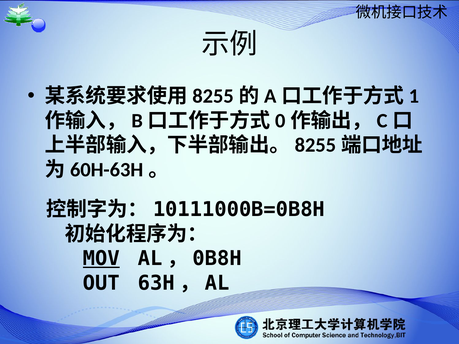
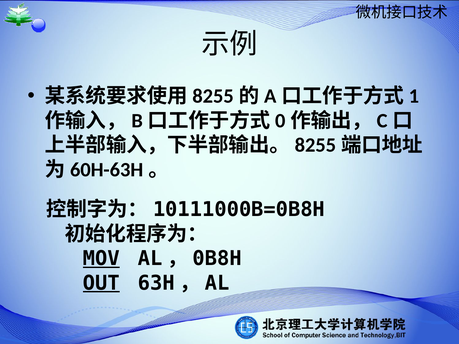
OUT underline: none -> present
